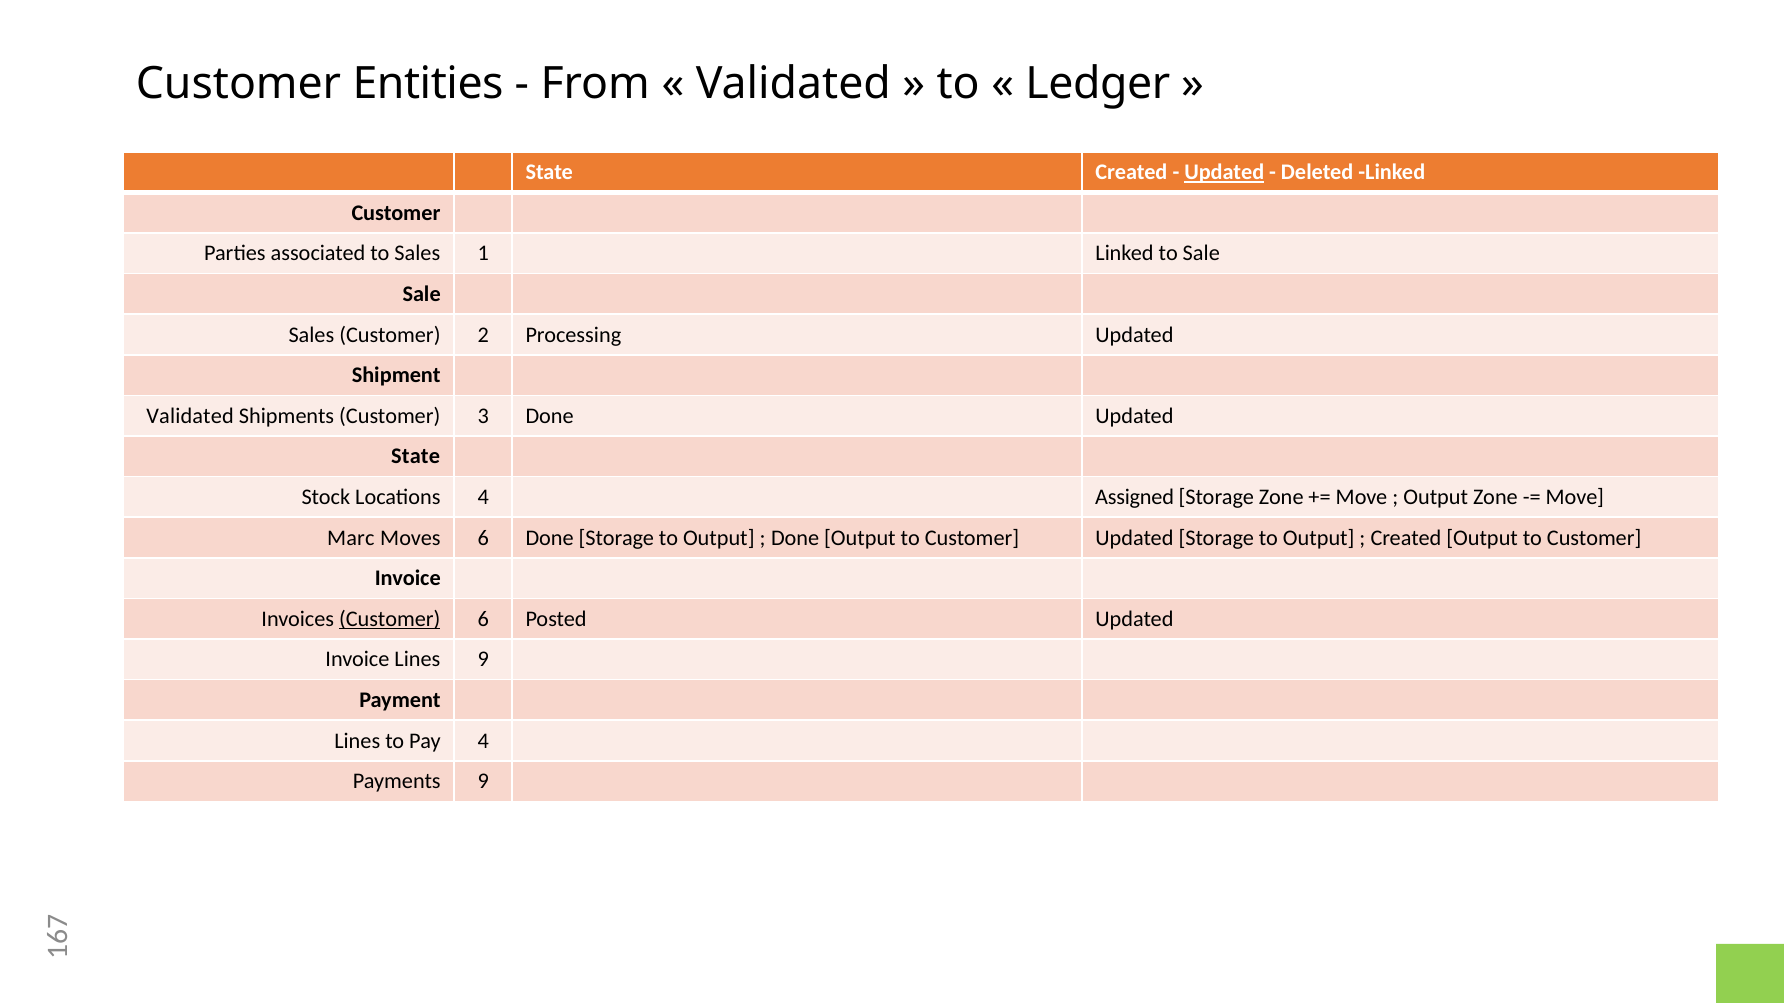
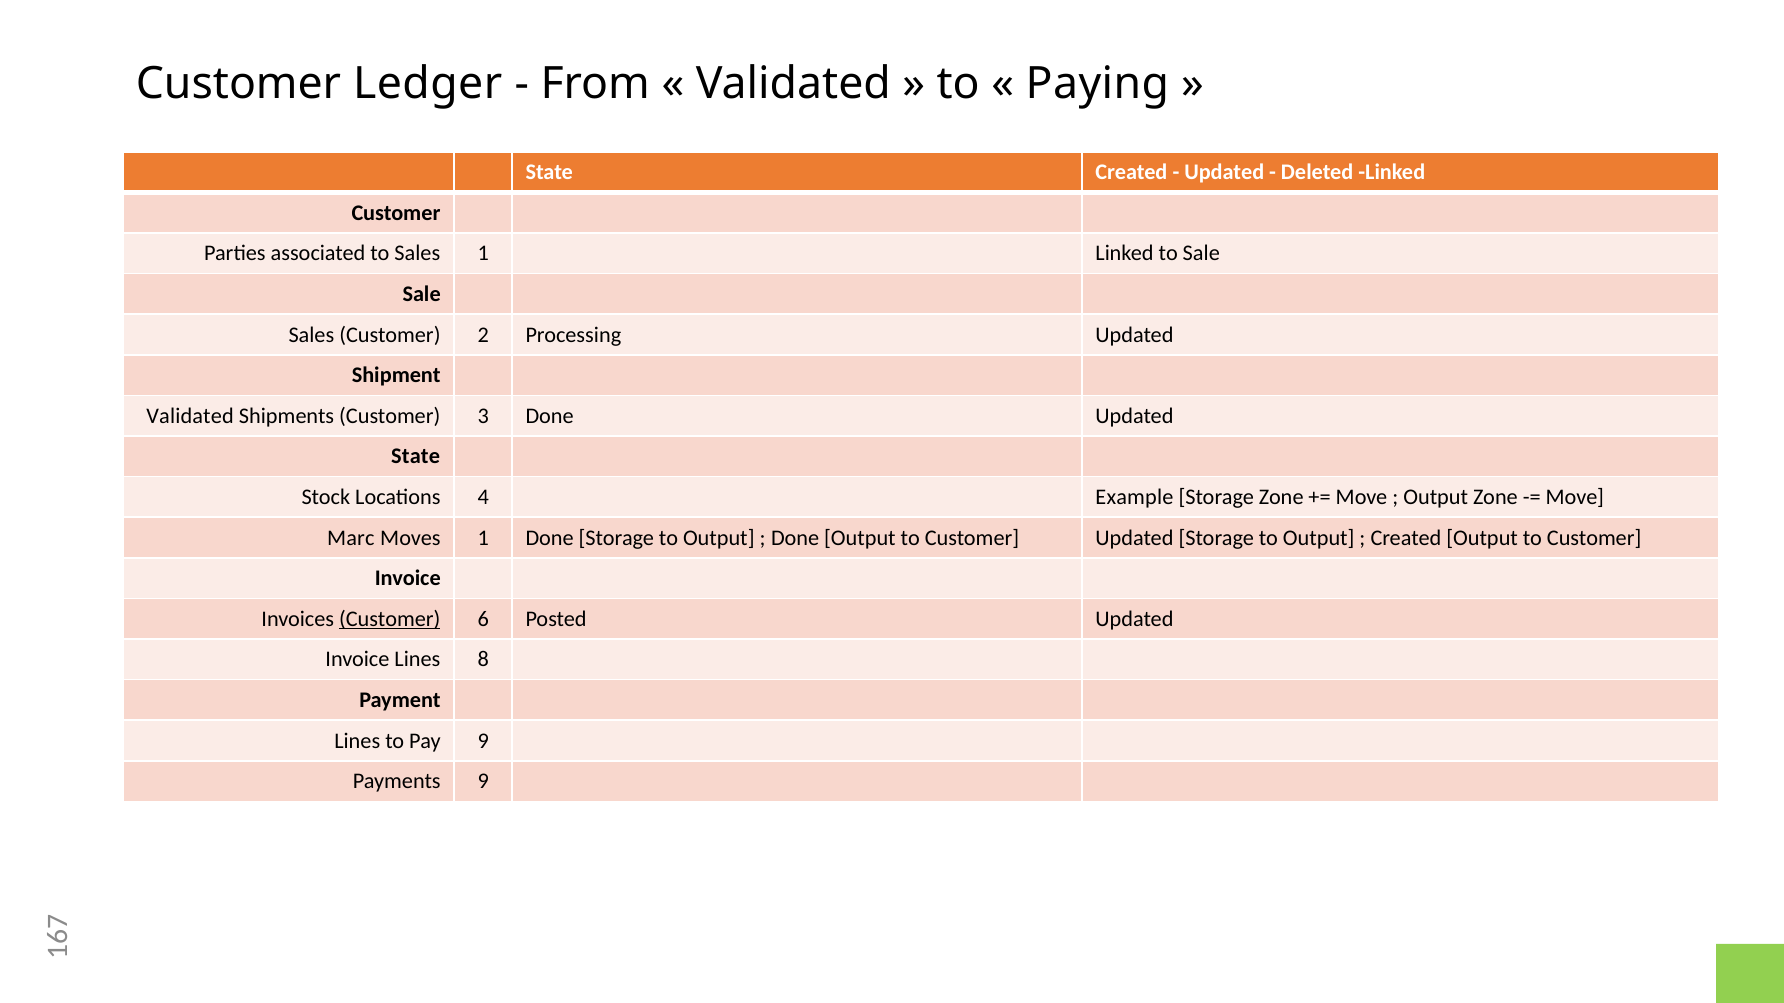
Entities: Entities -> Ledger
Ledger: Ledger -> Paying
Updated at (1224, 172) underline: present -> none
Assigned: Assigned -> Example
Moves 6: 6 -> 1
Lines 9: 9 -> 8
Pay 4: 4 -> 9
